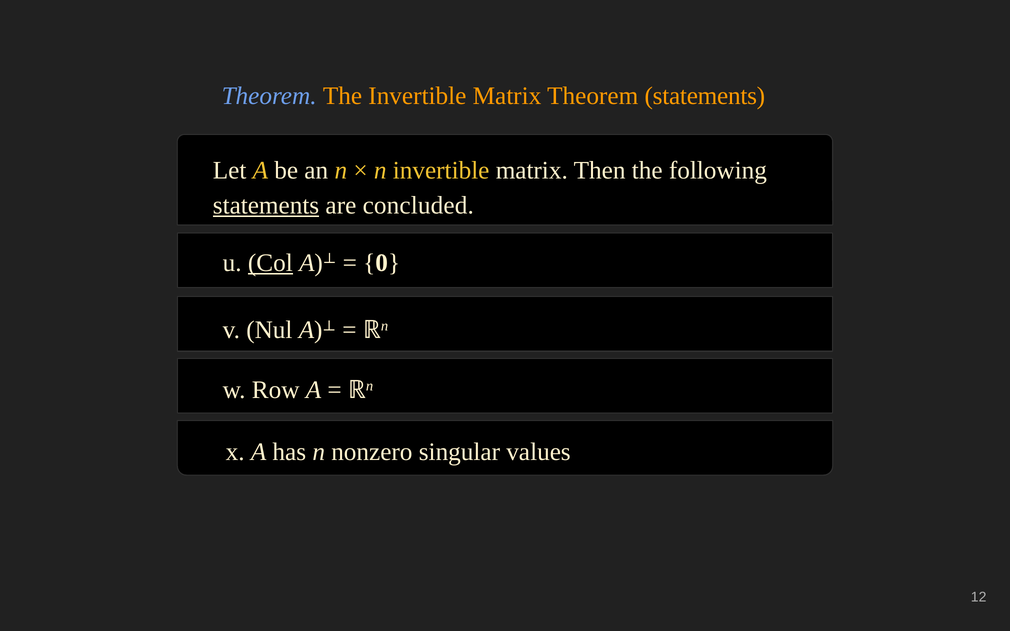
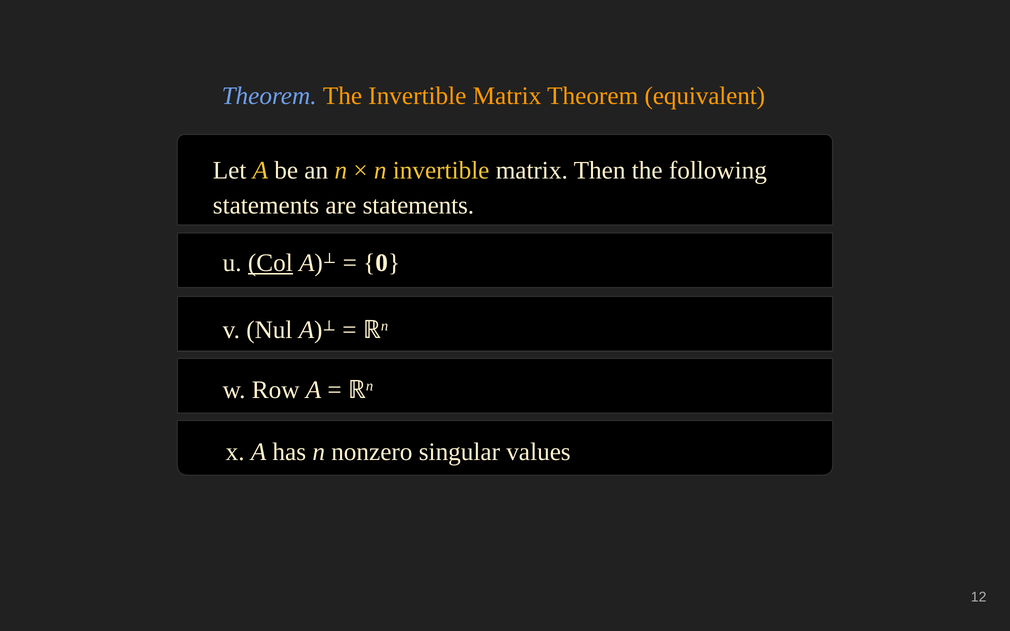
Theorem statements: statements -> equivalent
statements at (266, 205) underline: present -> none
are concluded: concluded -> statements
